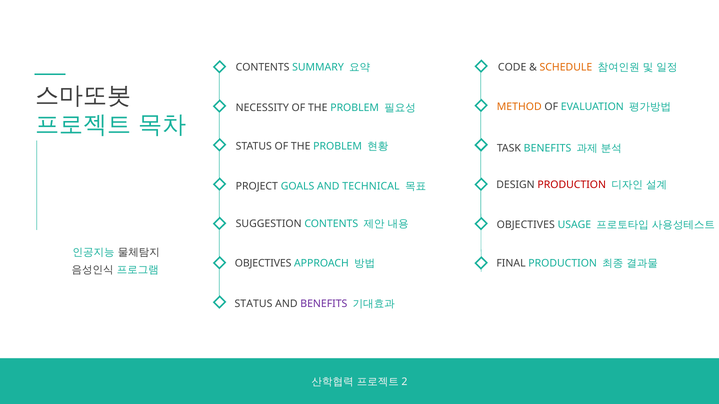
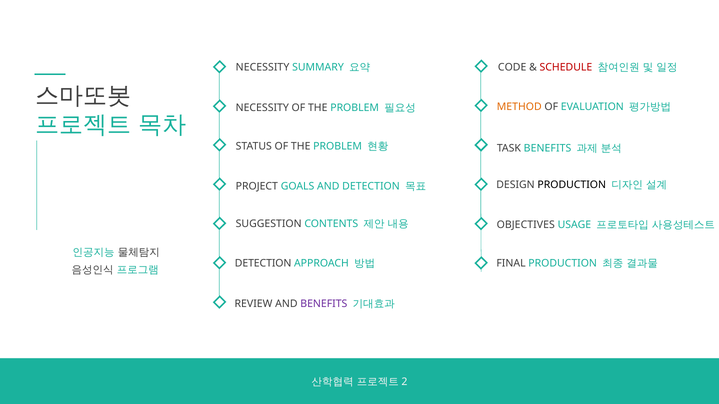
SCHEDULE colour: orange -> red
CONTENTS at (263, 67): CONTENTS -> NECESSITY
PRODUCTION at (572, 185) colour: red -> black
AND TECHNICAL: TECHNICAL -> DETECTION
OBJECTIVES at (263, 264): OBJECTIVES -> DETECTION
STATUS at (253, 304): STATUS -> REVIEW
